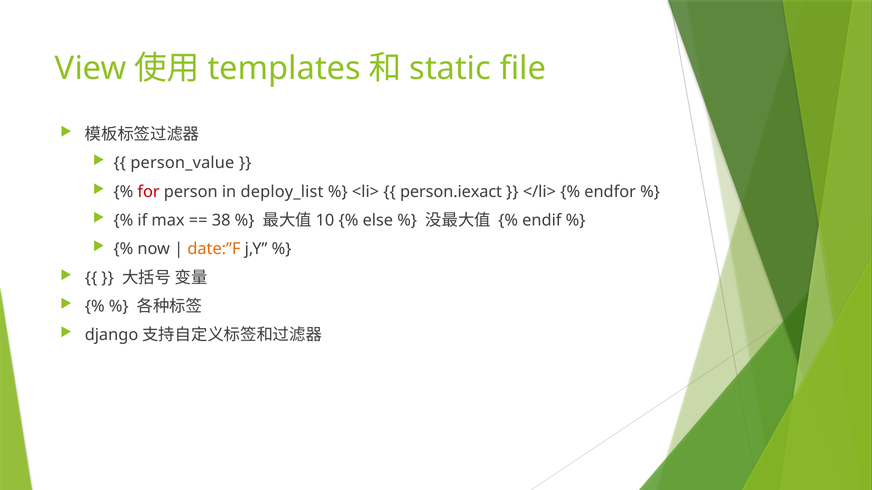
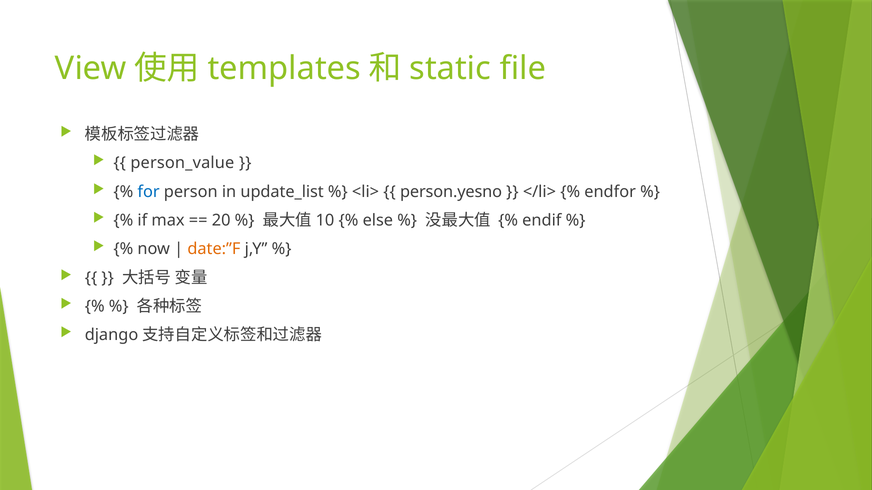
for colour: red -> blue
deploy_list: deploy_list -> update_list
person.iexact: person.iexact -> person.yesno
38: 38 -> 20
